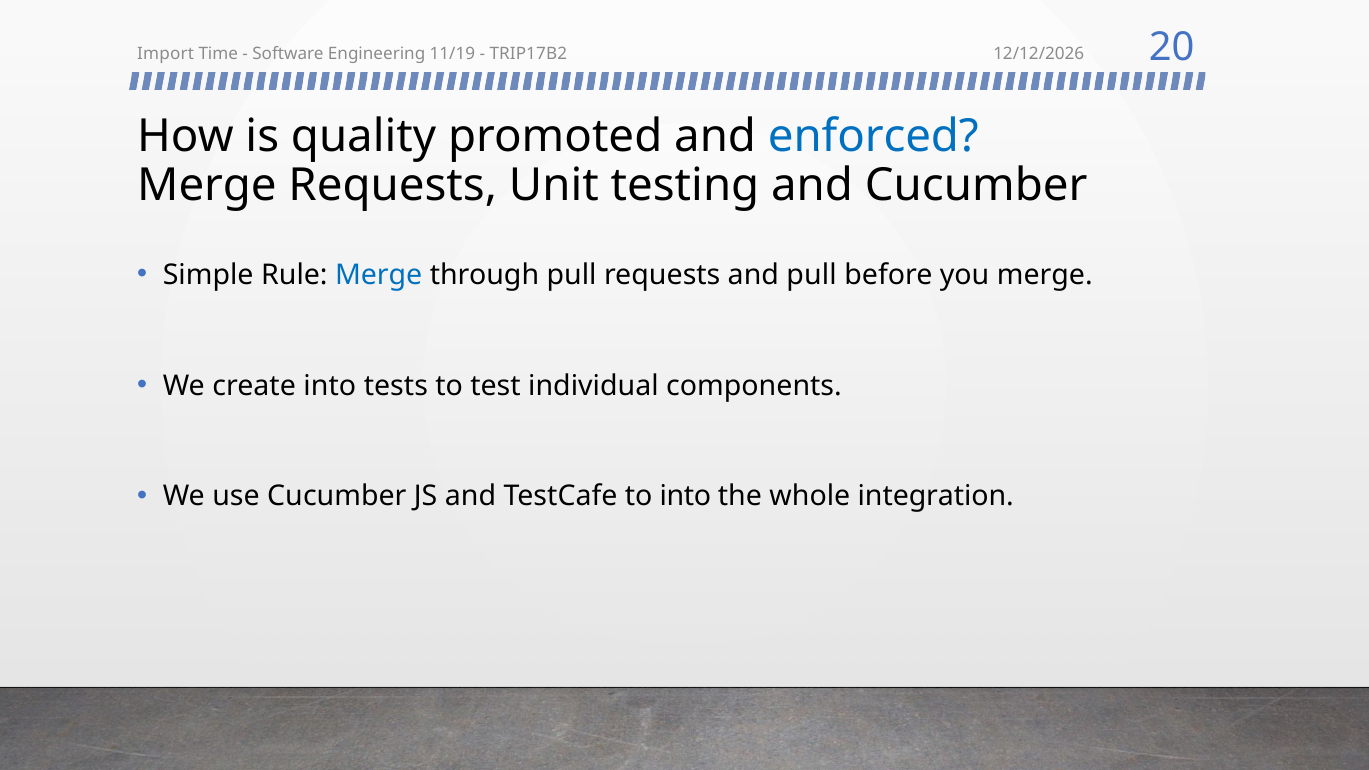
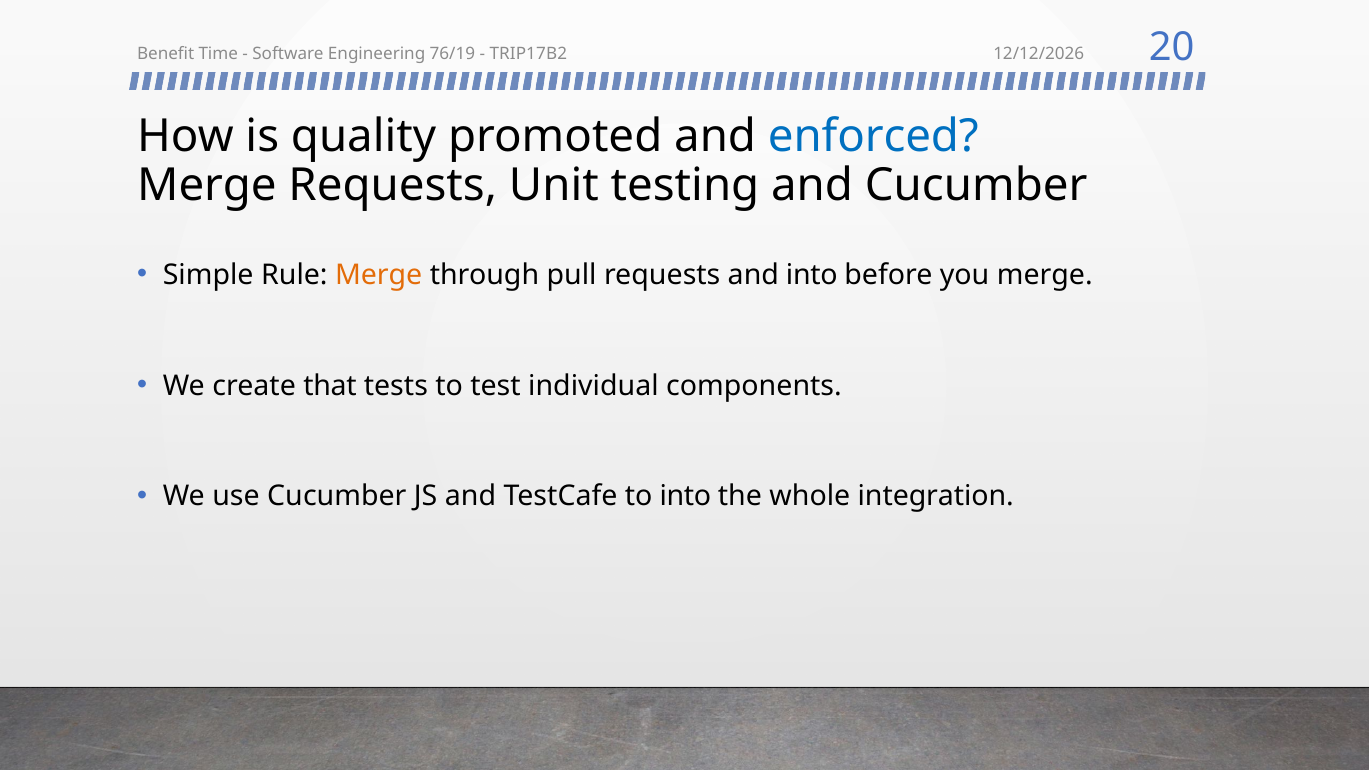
Import: Import -> Benefit
11/19: 11/19 -> 76/19
Merge at (379, 275) colour: blue -> orange
and pull: pull -> into
create into: into -> that
